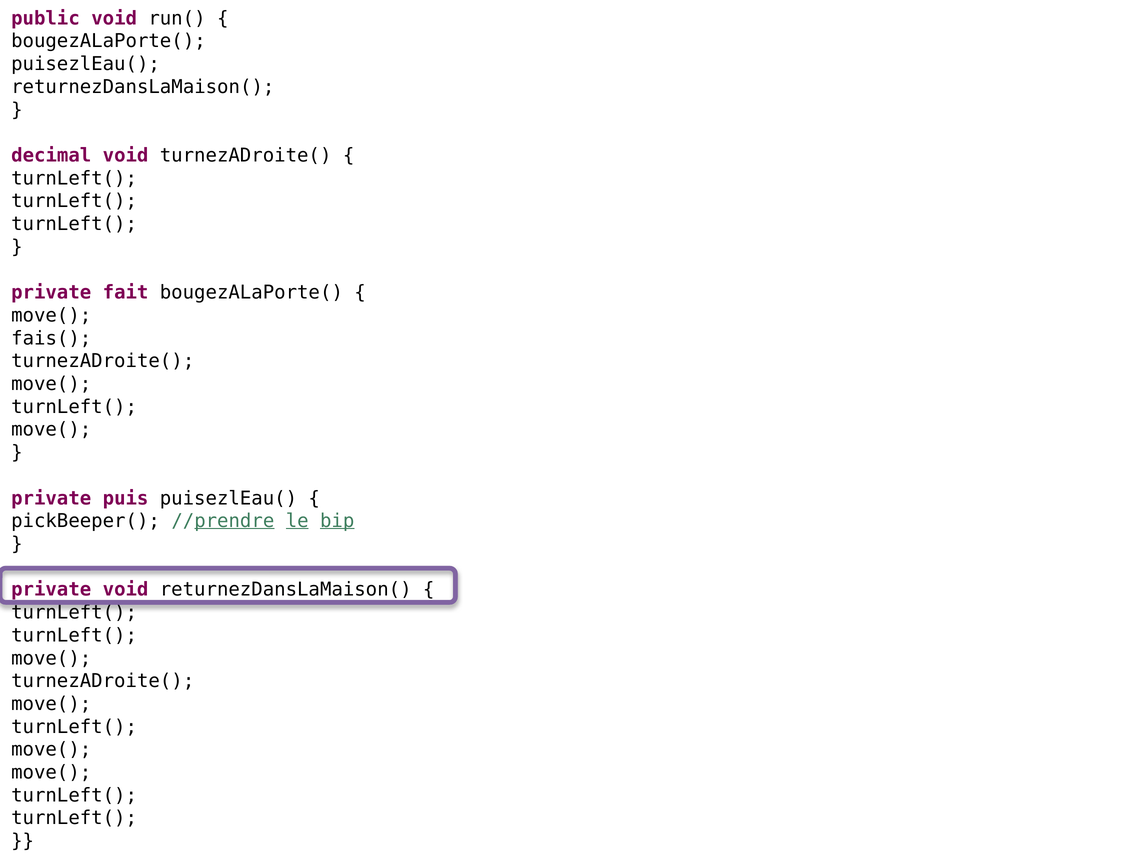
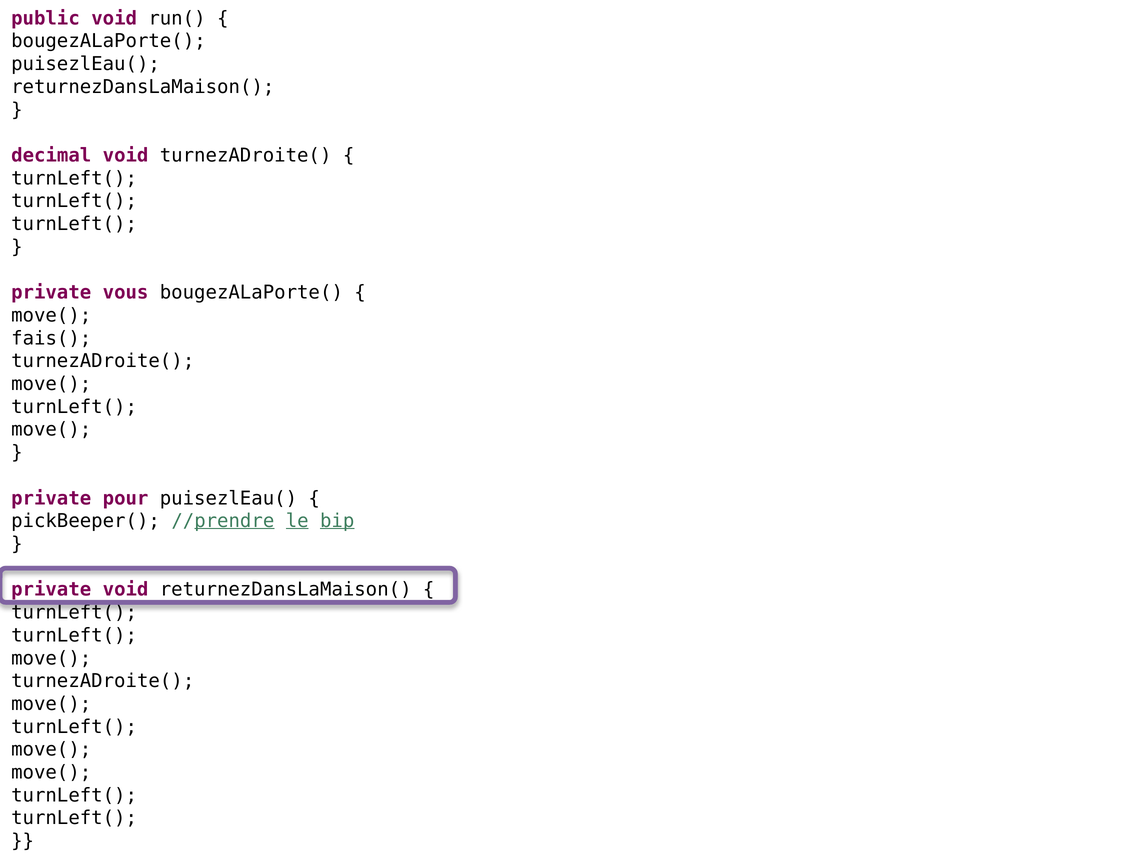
fait: fait -> vous
puis: puis -> pour
